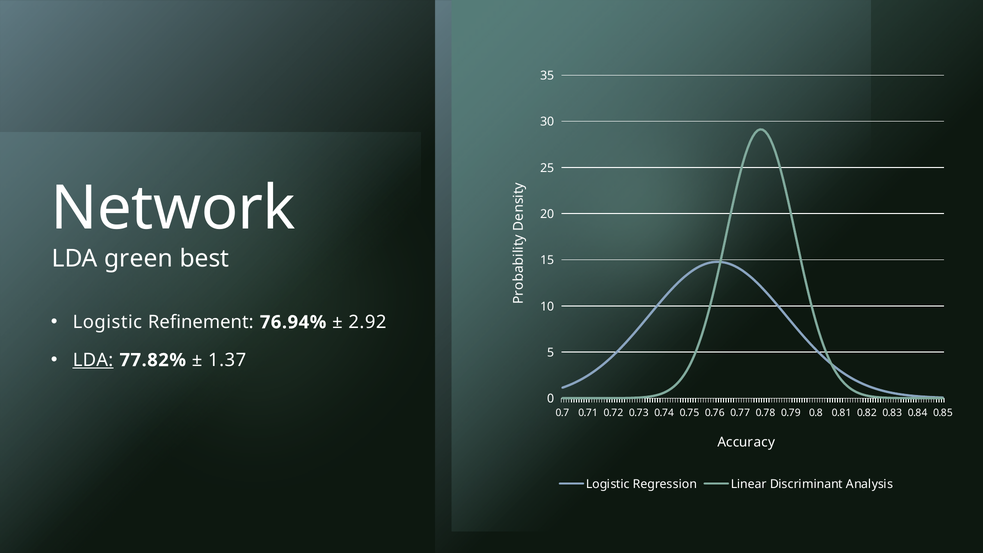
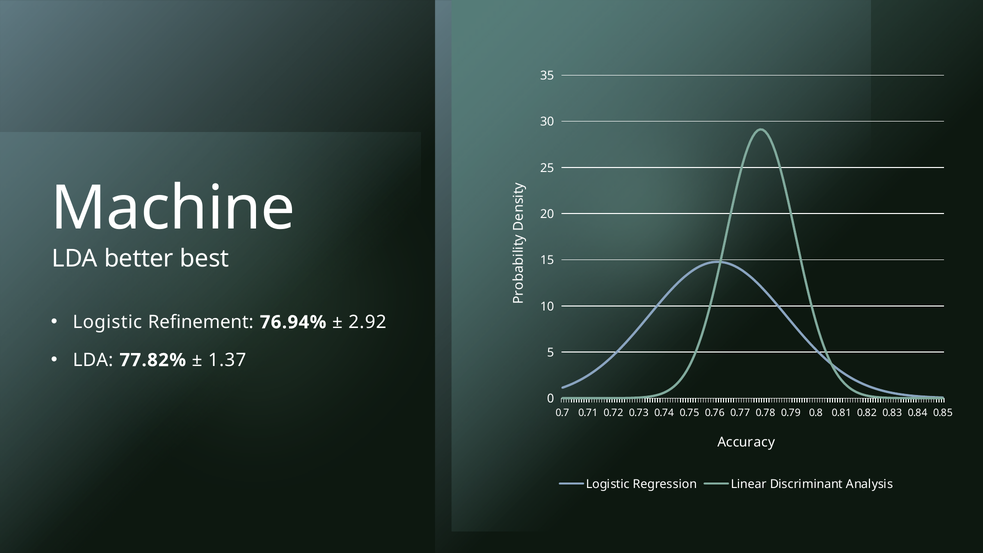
Network: Network -> Machine
green: green -> better
LDA at (93, 360) underline: present -> none
